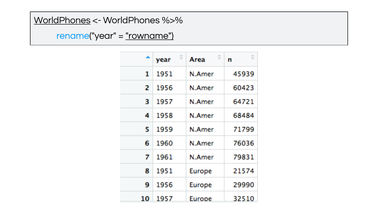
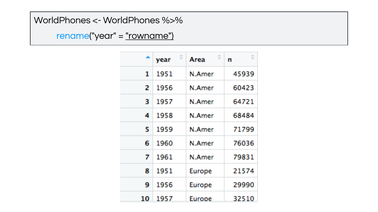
WorldPhones at (62, 20) underline: present -> none
